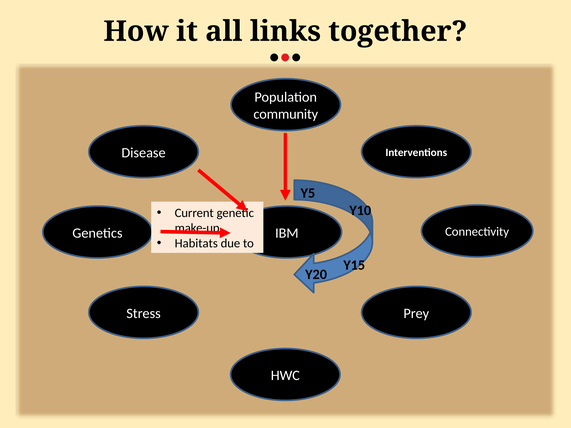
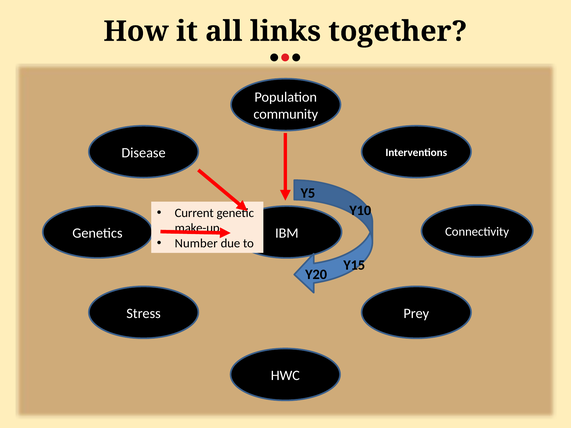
Habitats: Habitats -> Number
